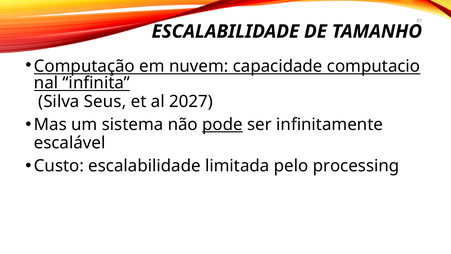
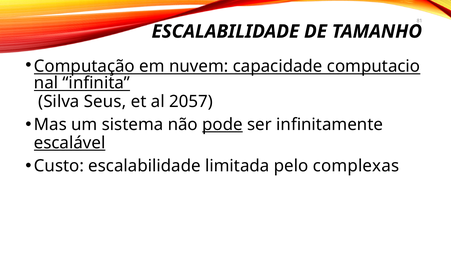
2027: 2027 -> 2057
escalável underline: none -> present
processing: processing -> complexas
